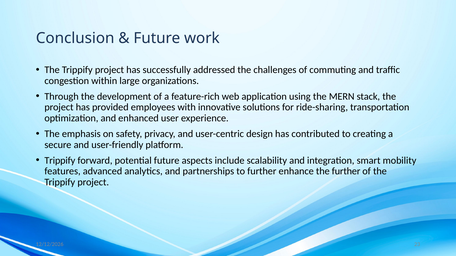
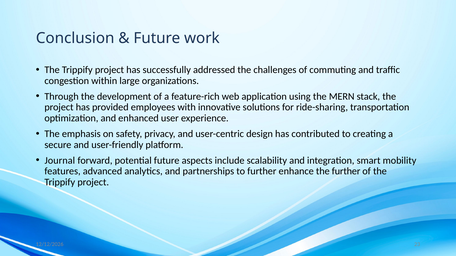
Trippify at (60, 161): Trippify -> Journal
